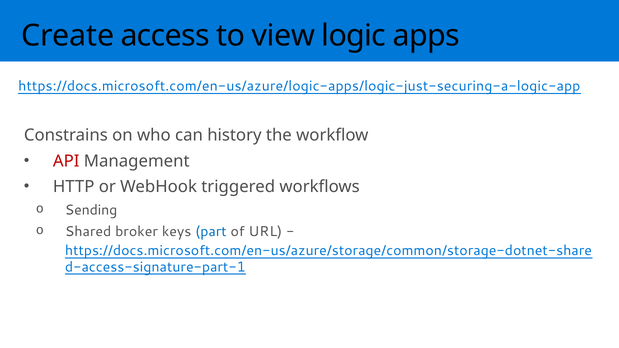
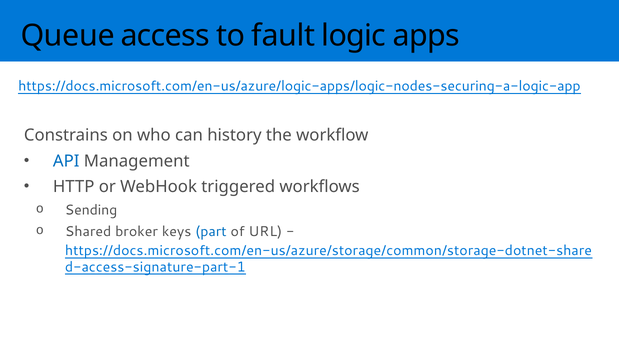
Create: Create -> Queue
view: view -> fault
https://docs.microsoft.com/en-us/azure/logic-apps/logic-just-securing-a-logic-app: https://docs.microsoft.com/en-us/azure/logic-apps/logic-just-securing-a-logic-app -> https://docs.microsoft.com/en-us/azure/logic-apps/logic-nodes-securing-a-logic-app
API colour: red -> blue
